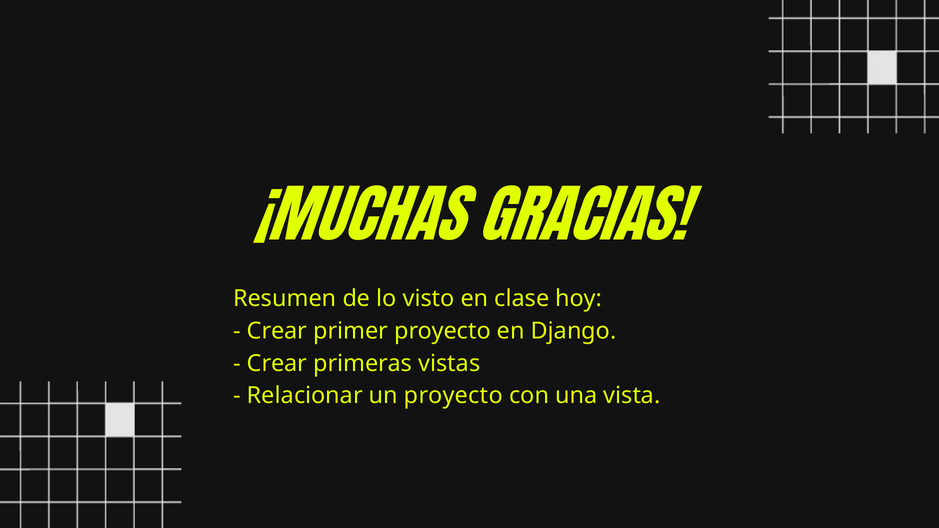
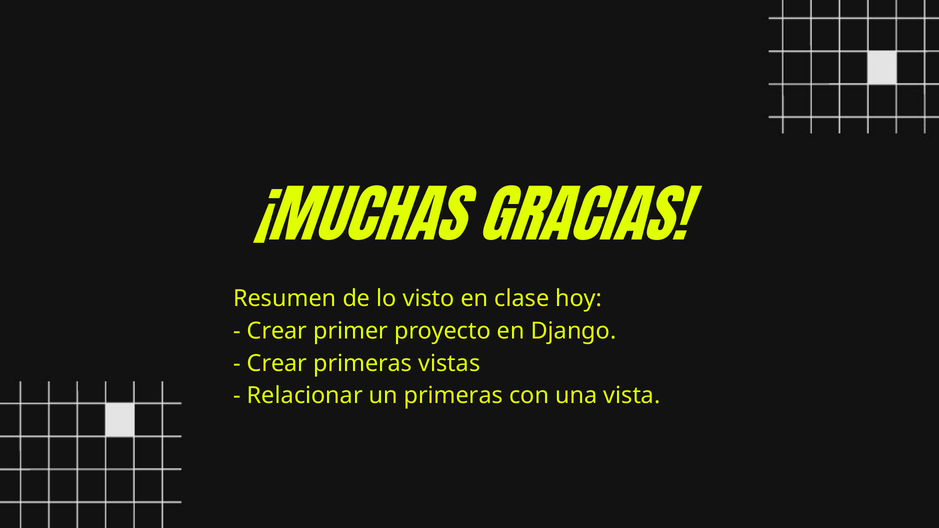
un proyecto: proyecto -> primeras
